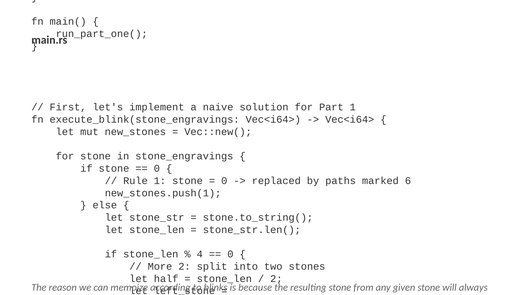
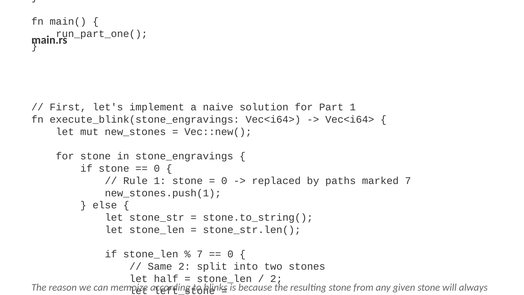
marked 6: 6 -> 7
4 at (200, 254): 4 -> 7
More at (160, 266): More -> Same
